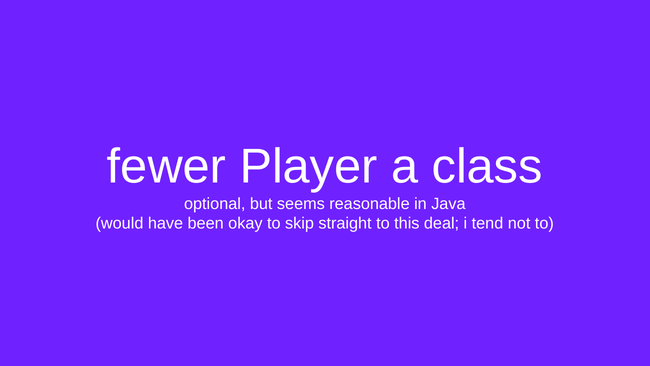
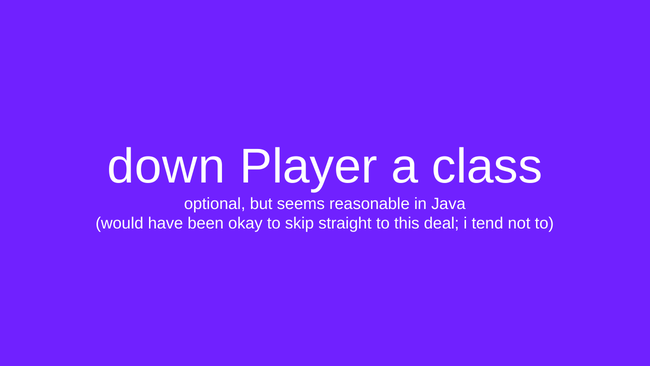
fewer: fewer -> down
